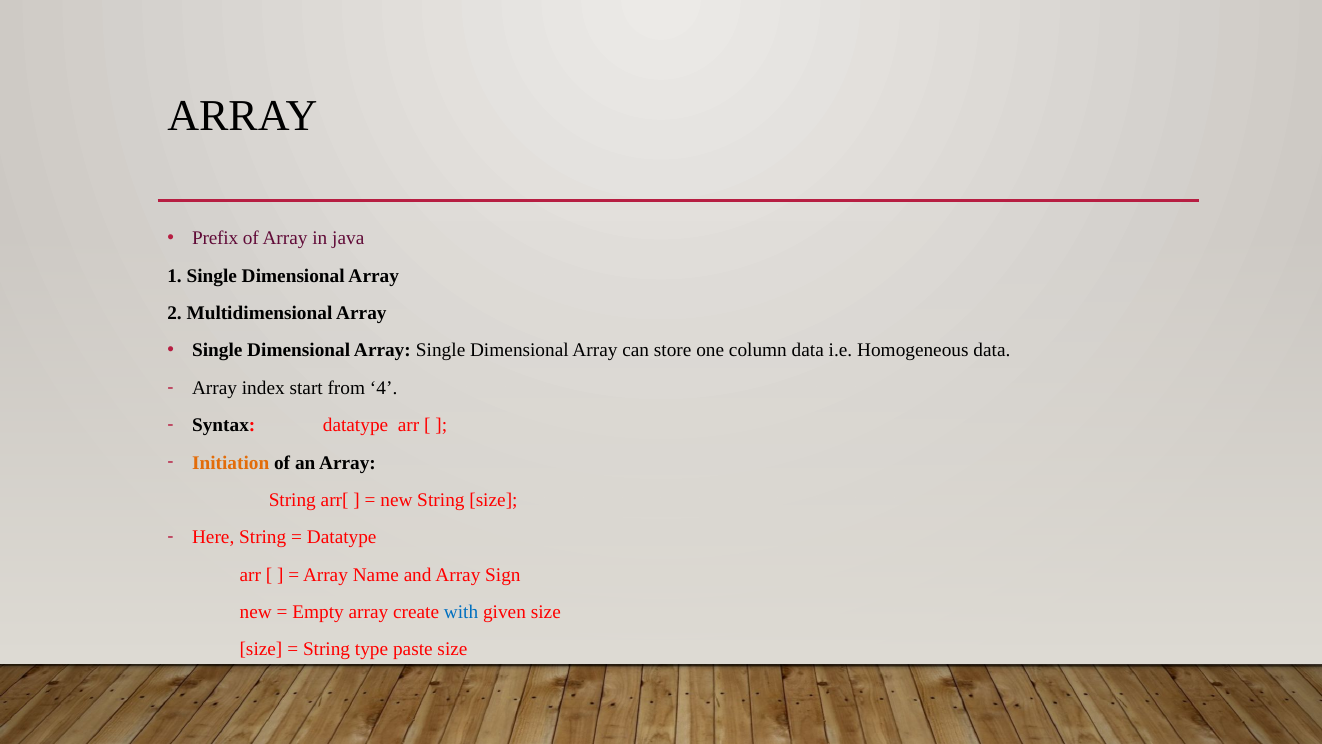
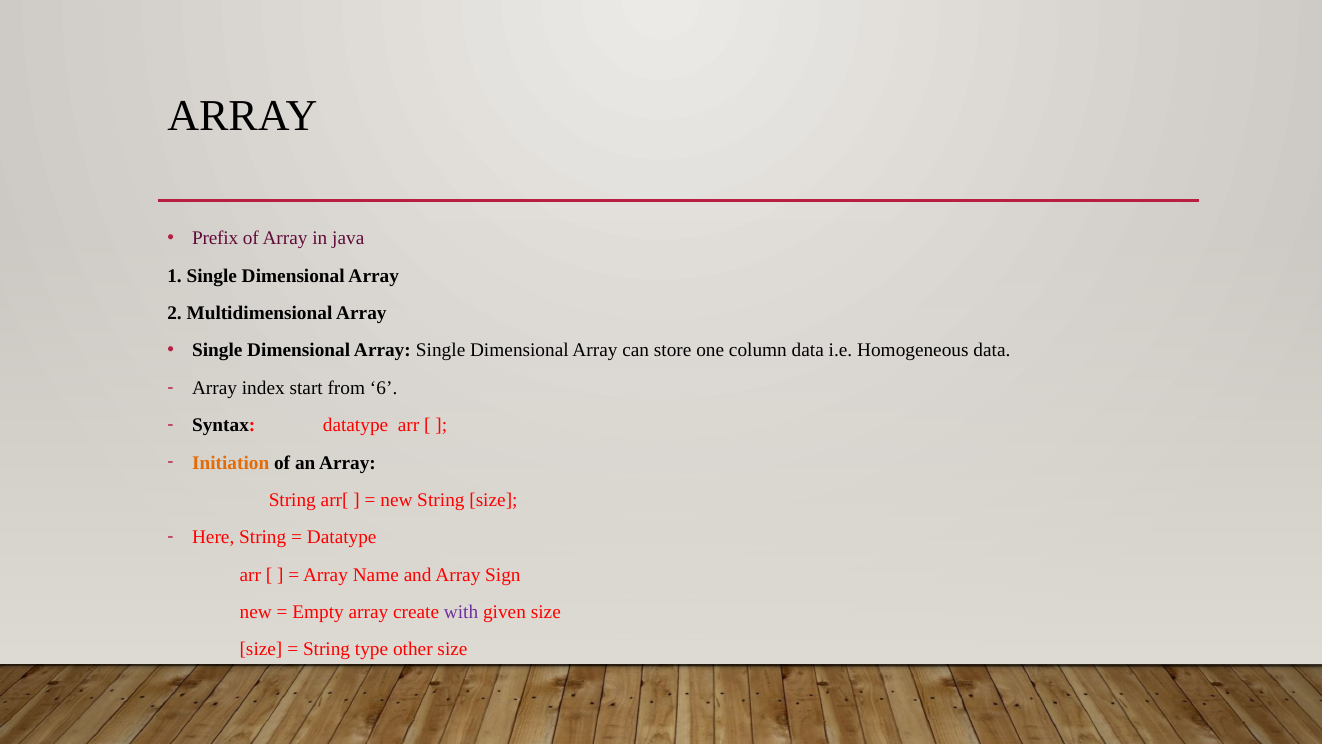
4: 4 -> 6
with colour: blue -> purple
paste: paste -> other
